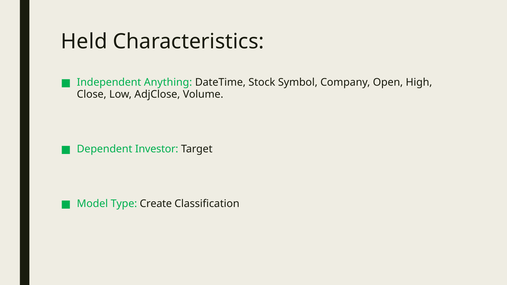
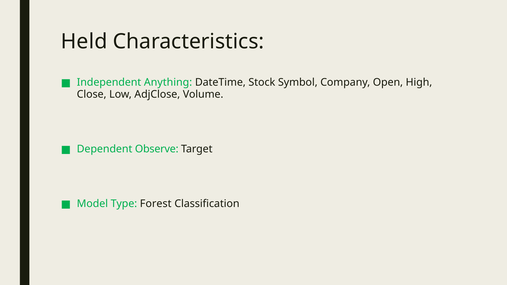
Investor: Investor -> Observe
Create: Create -> Forest
